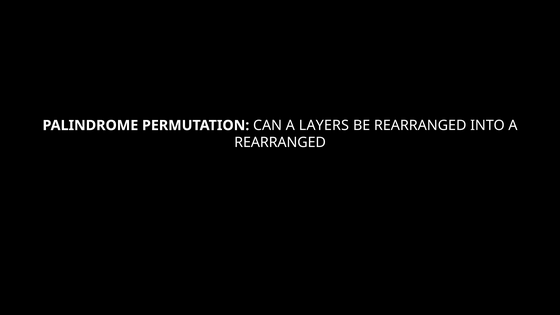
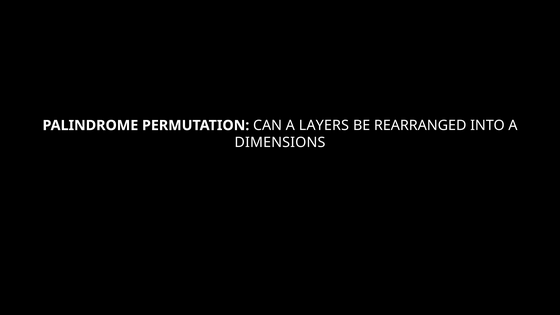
REARRANGED at (280, 143): REARRANGED -> DIMENSIONS
